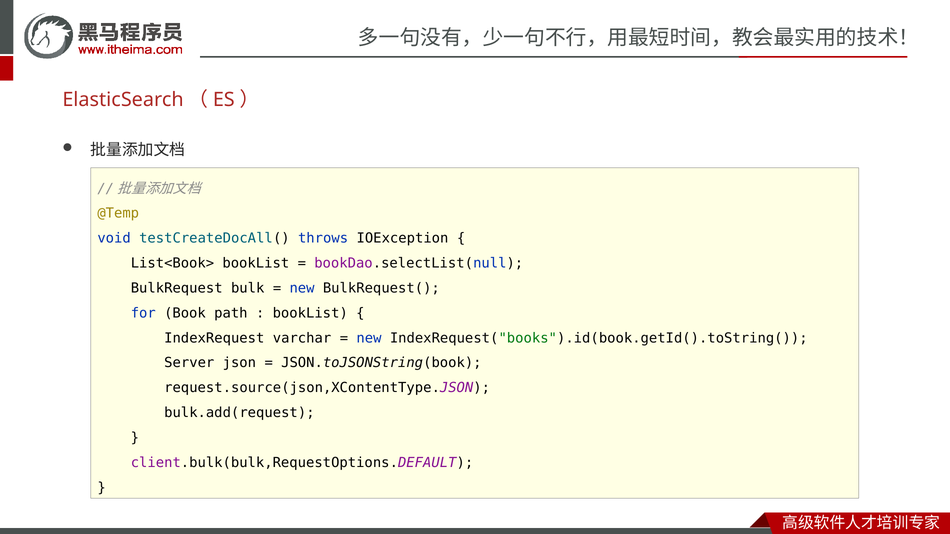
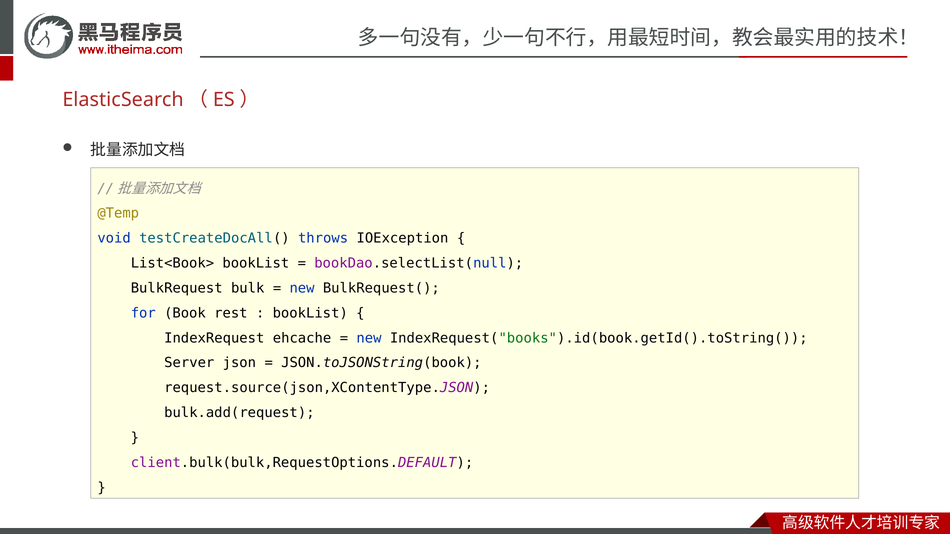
path: path -> rest
varchar: varchar -> ehcache
